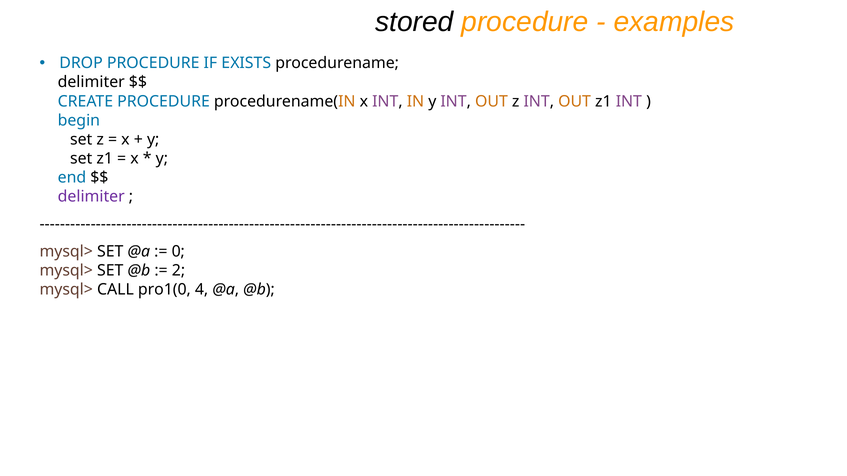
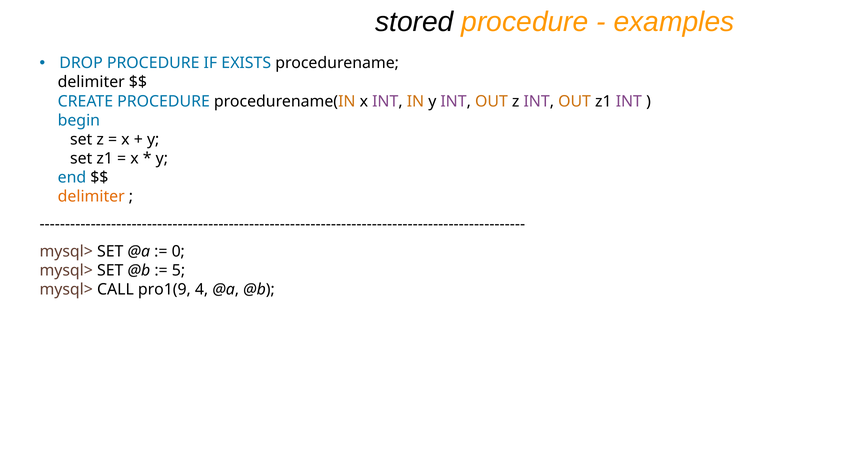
delimiter at (91, 197) colour: purple -> orange
2: 2 -> 5
pro1(0: pro1(0 -> pro1(9
